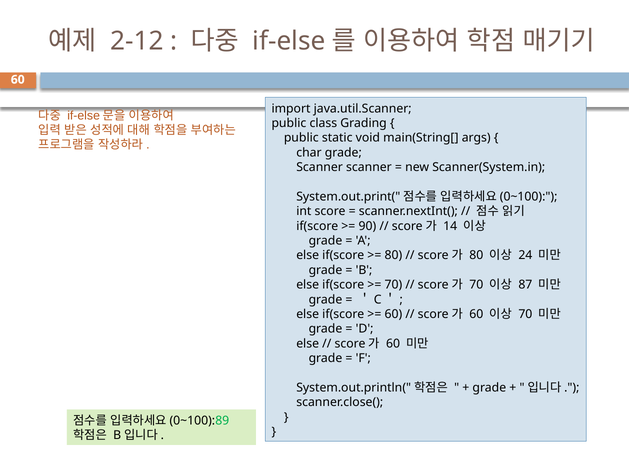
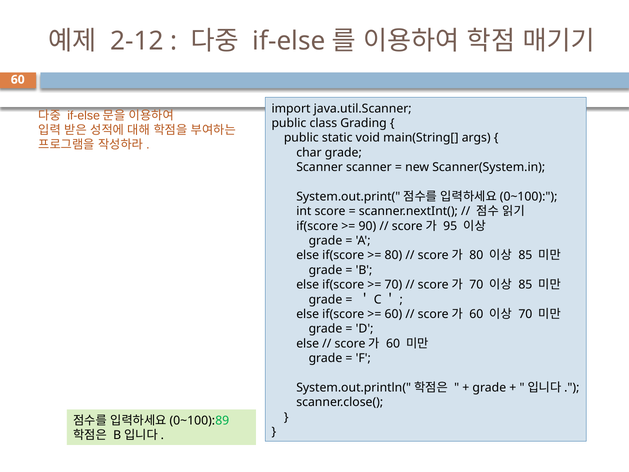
14: 14 -> 95
24 at (525, 255): 24 -> 85
87 at (525, 285): 87 -> 85
